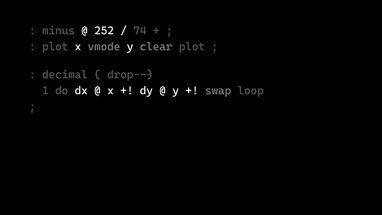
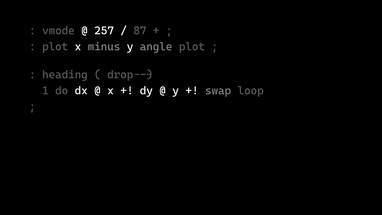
minus: minus -> vmode
252: 252 -> 257
74: 74 -> 87
vmode: vmode -> minus
clear: clear -> angle
decimal: decimal -> heading
